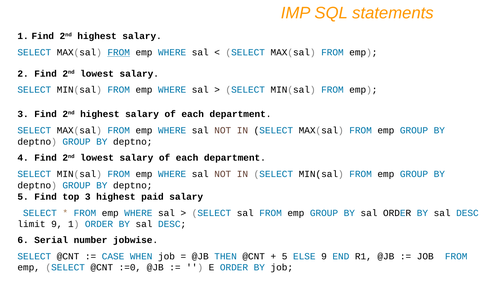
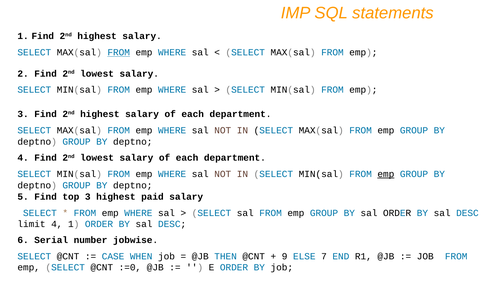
emp at (386, 174) underline: none -> present
limit 9: 9 -> 4
5 at (285, 257): 5 -> 9
ELSE 9: 9 -> 7
